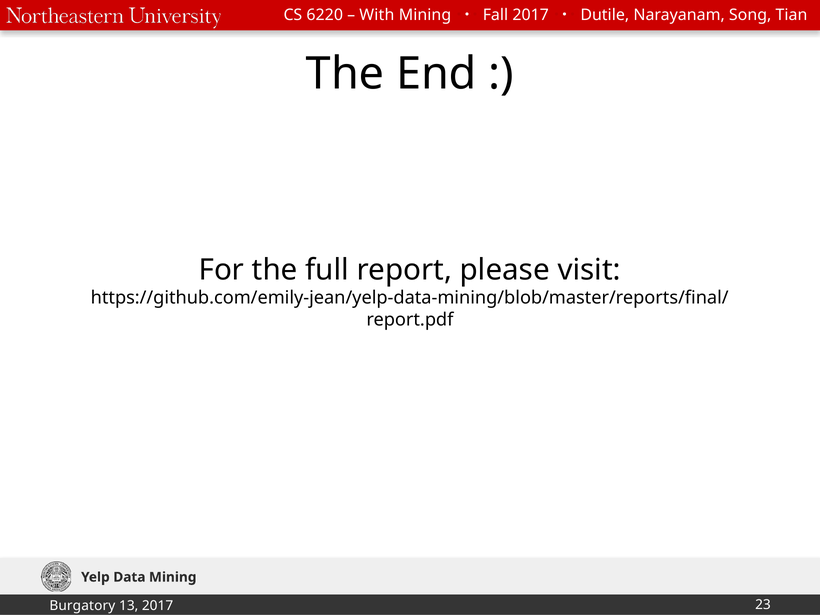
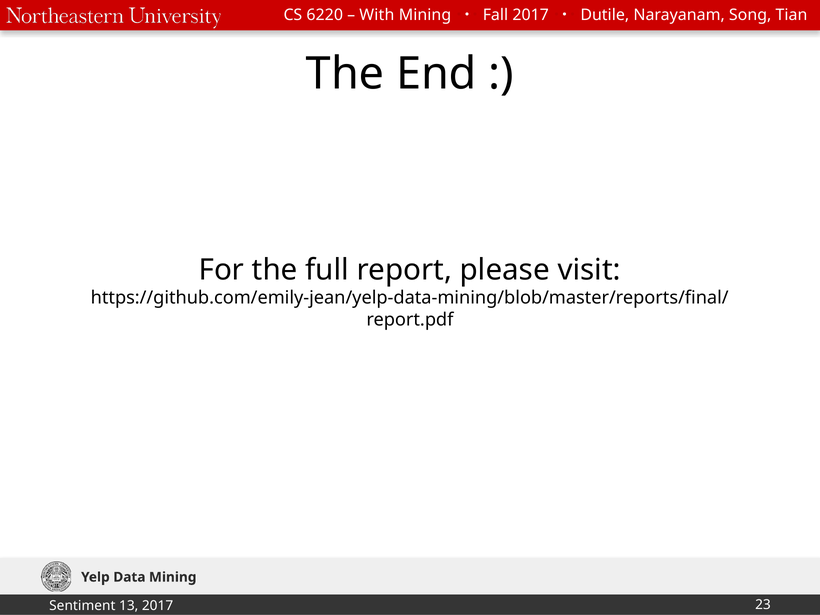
Burgatory: Burgatory -> Sentiment
